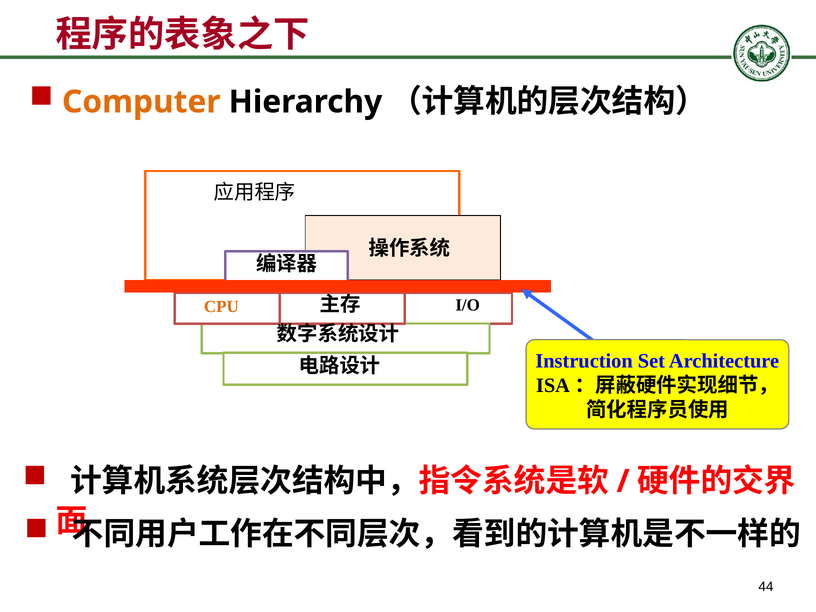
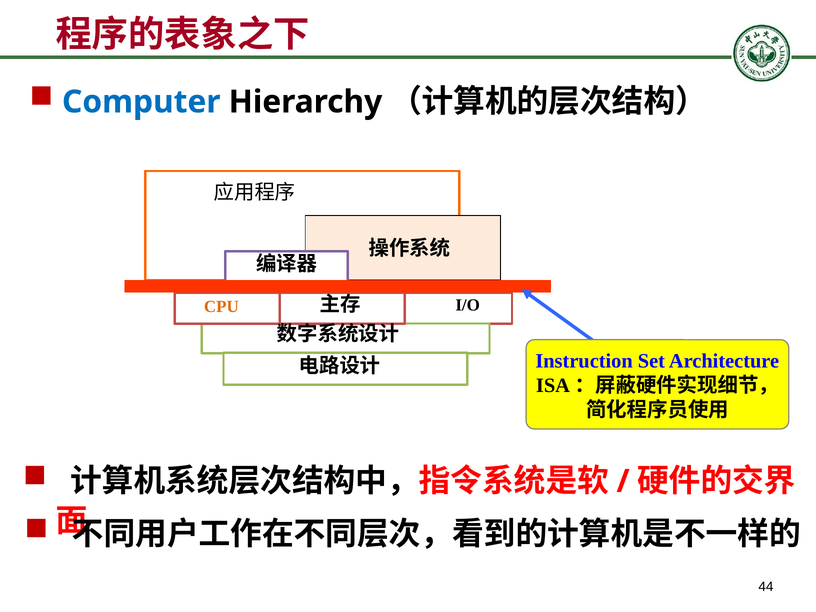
Computer colour: orange -> blue
